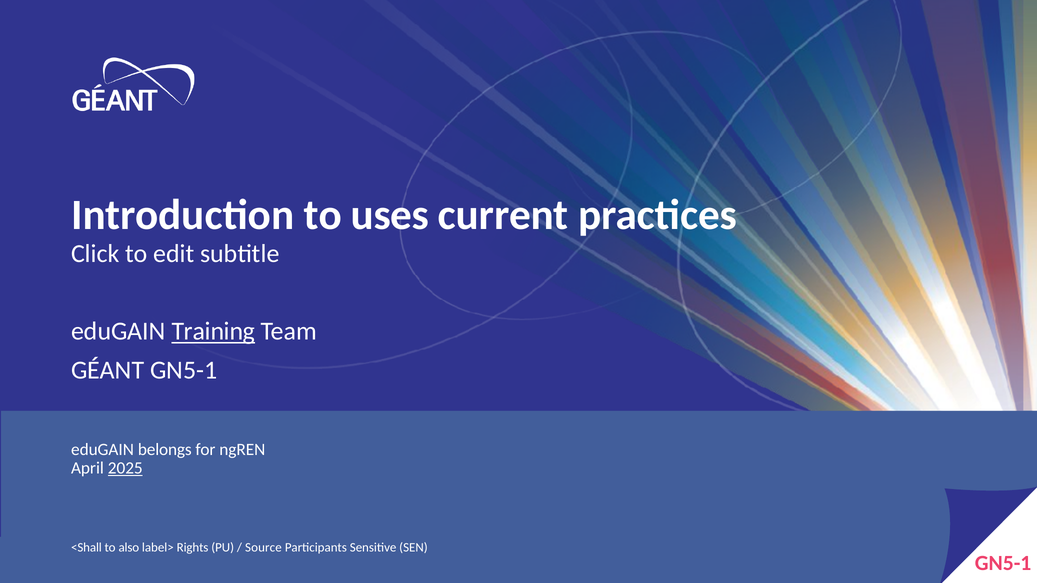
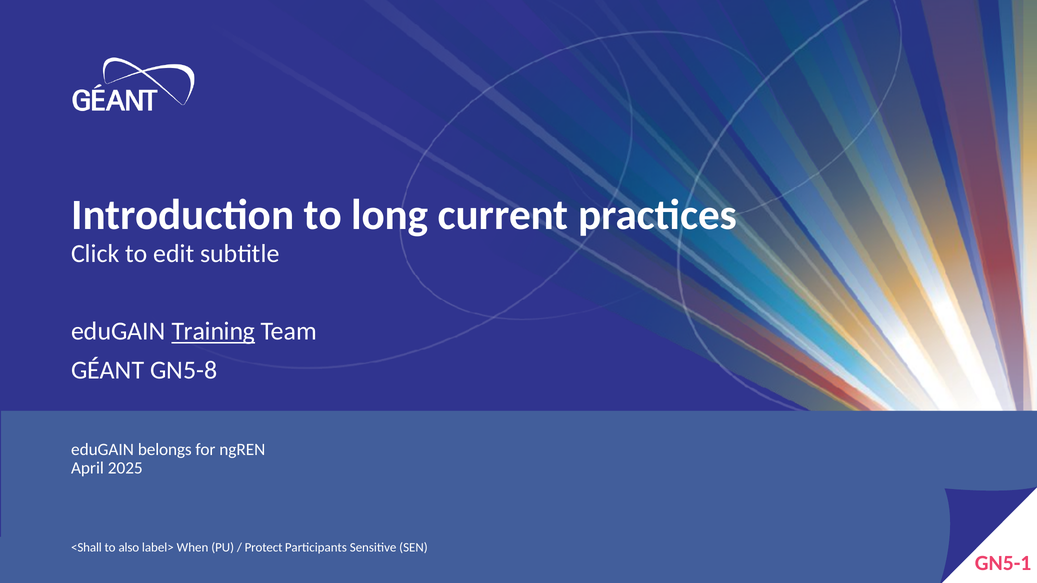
uses: uses -> long
GÉANT GN5-1: GN5-1 -> GN5-8
2025 underline: present -> none
Rights: Rights -> When
Source: Source -> Protect
